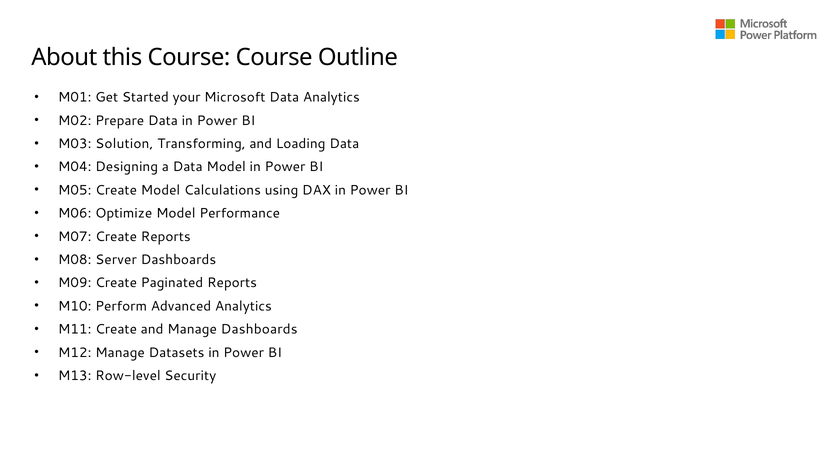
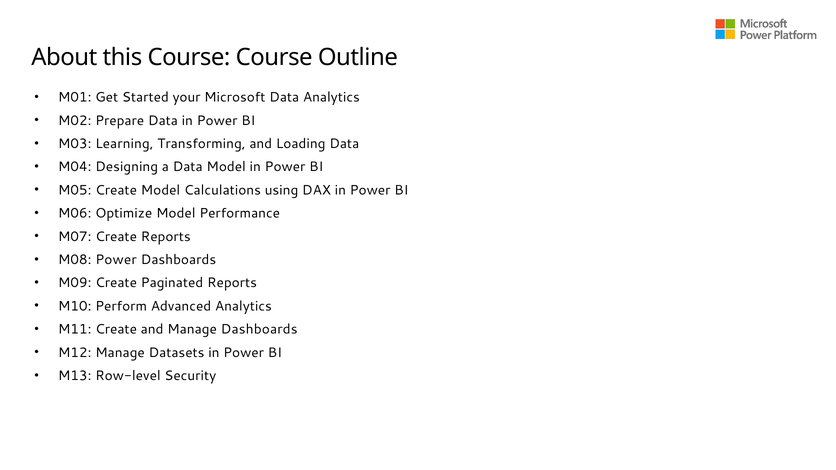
Solution: Solution -> Learning
M08 Server: Server -> Power
